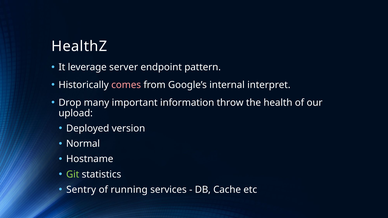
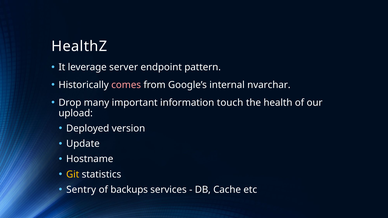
interpret: interpret -> nvarchar
throw: throw -> touch
Normal: Normal -> Update
Git colour: light green -> yellow
running: running -> backups
